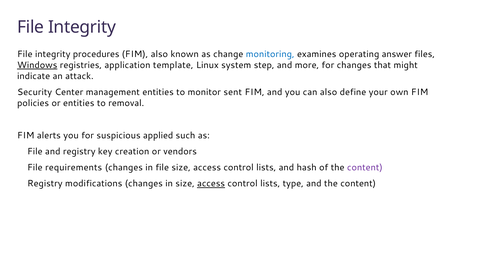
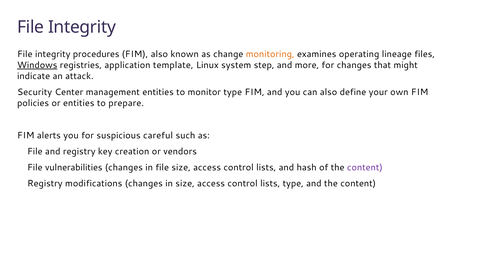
monitoring colour: blue -> orange
answer: answer -> lineage
monitor sent: sent -> type
removal: removal -> prepare
applied: applied -> careful
requirements: requirements -> vulnerabilities
access at (211, 184) underline: present -> none
